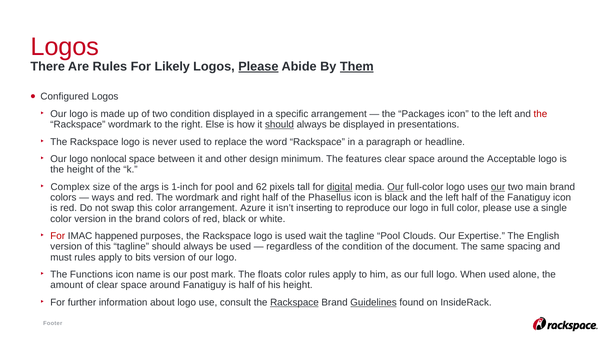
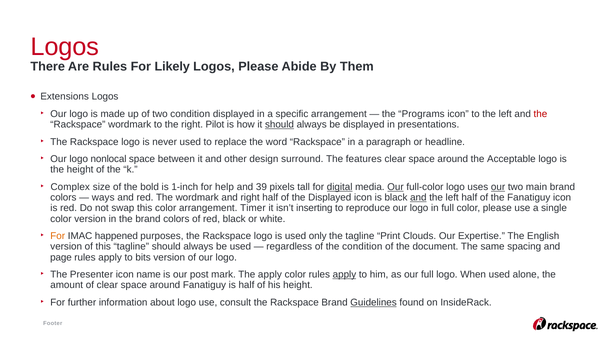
Please at (258, 67) underline: present -> none
Them underline: present -> none
Configured: Configured -> Extensions
Packages: Packages -> Programs
Else: Else -> Pilot
minimum: minimum -> surround
args: args -> bold
for pool: pool -> help
62: 62 -> 39
the Phasellus: Phasellus -> Displayed
and at (418, 198) underline: none -> present
Azure: Azure -> Timer
For at (58, 236) colour: red -> orange
wait: wait -> only
tagline Pool: Pool -> Print
must: must -> page
Functions: Functions -> Presenter
The floats: floats -> apply
apply at (344, 275) underline: none -> present
Rackspace at (294, 303) underline: present -> none
